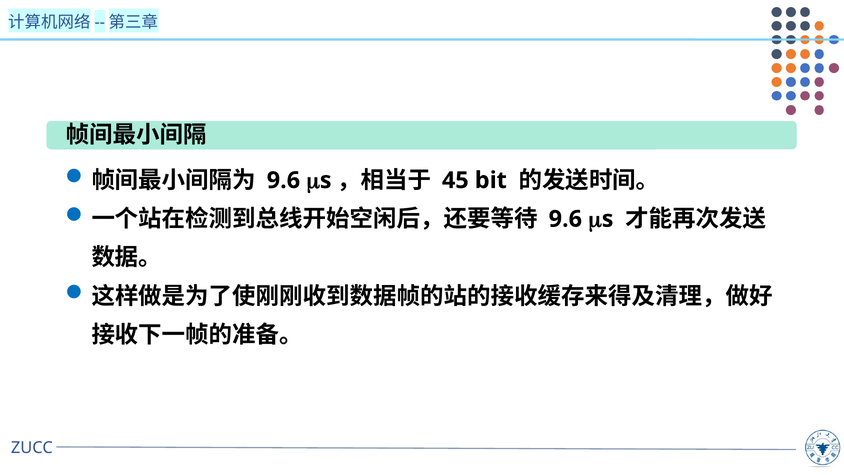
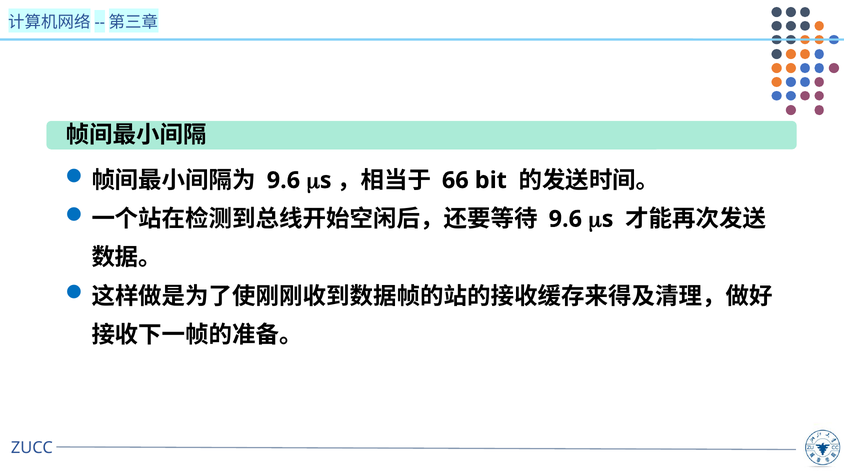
45: 45 -> 66
